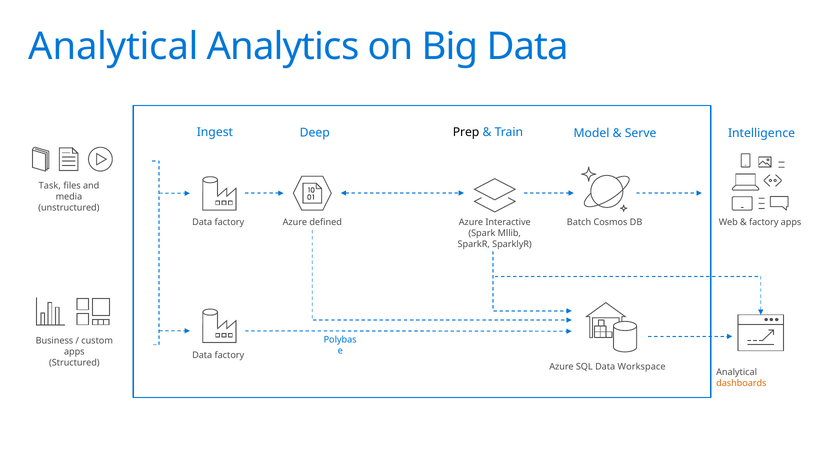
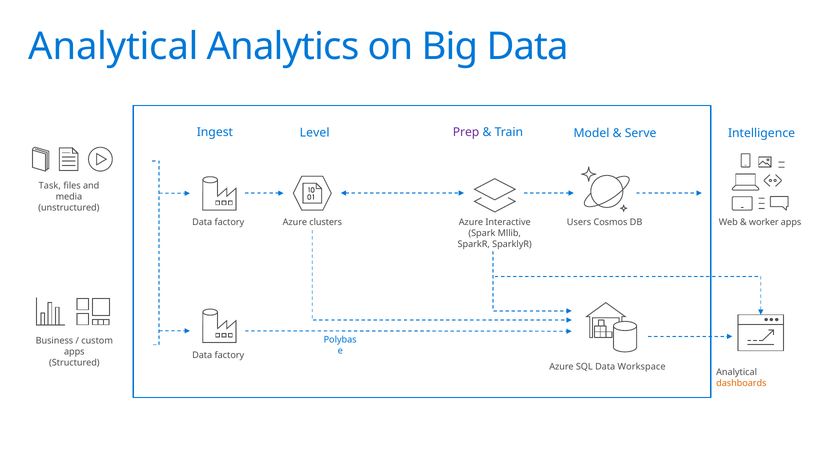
Prep colour: black -> purple
Deep: Deep -> Level
factory at (764, 222): factory -> worker
defined: defined -> clusters
Batch: Batch -> Users
